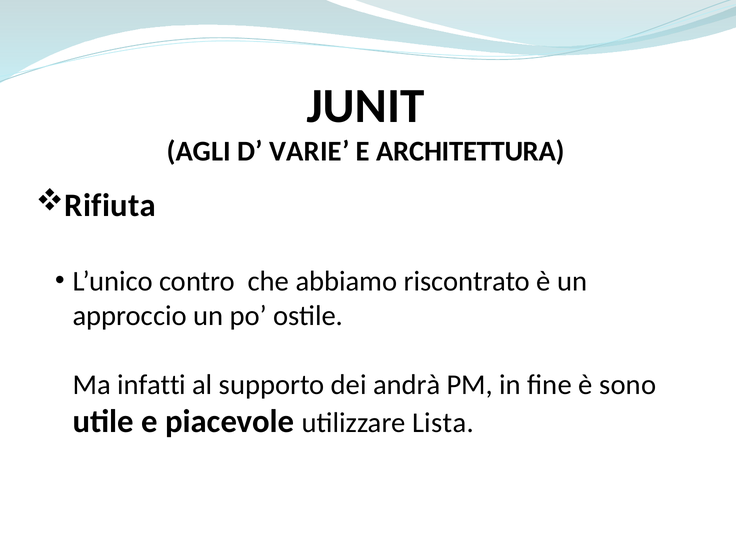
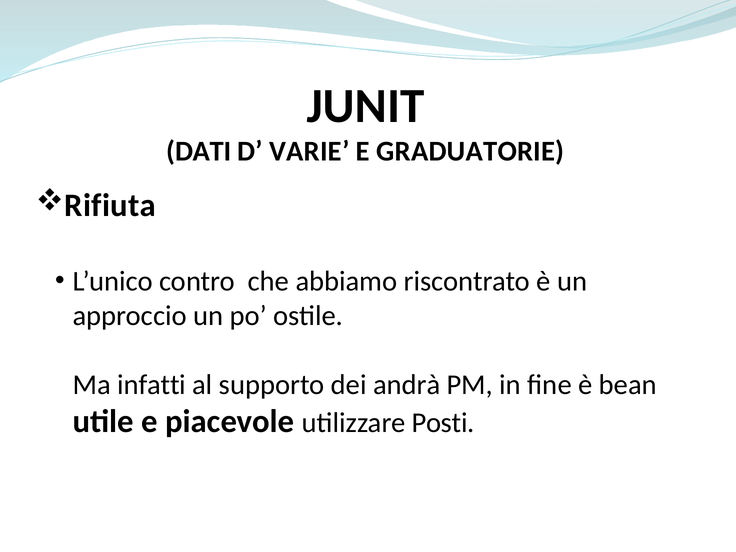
AGLI: AGLI -> DATI
ARCHITETTURA: ARCHITETTURA -> GRADUATORIE
sono: sono -> bean
Lista: Lista -> Posti
